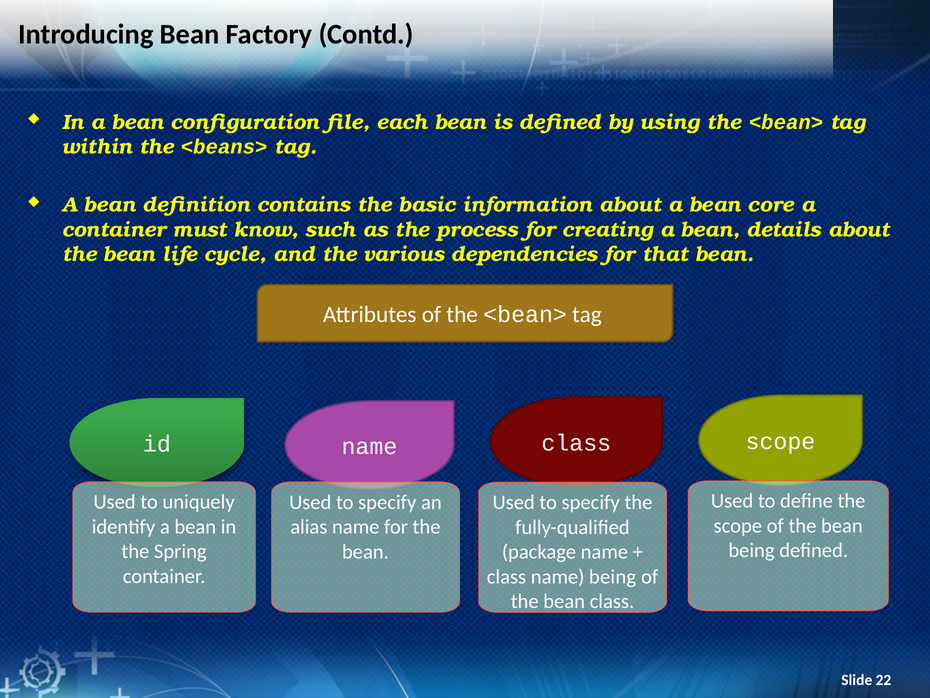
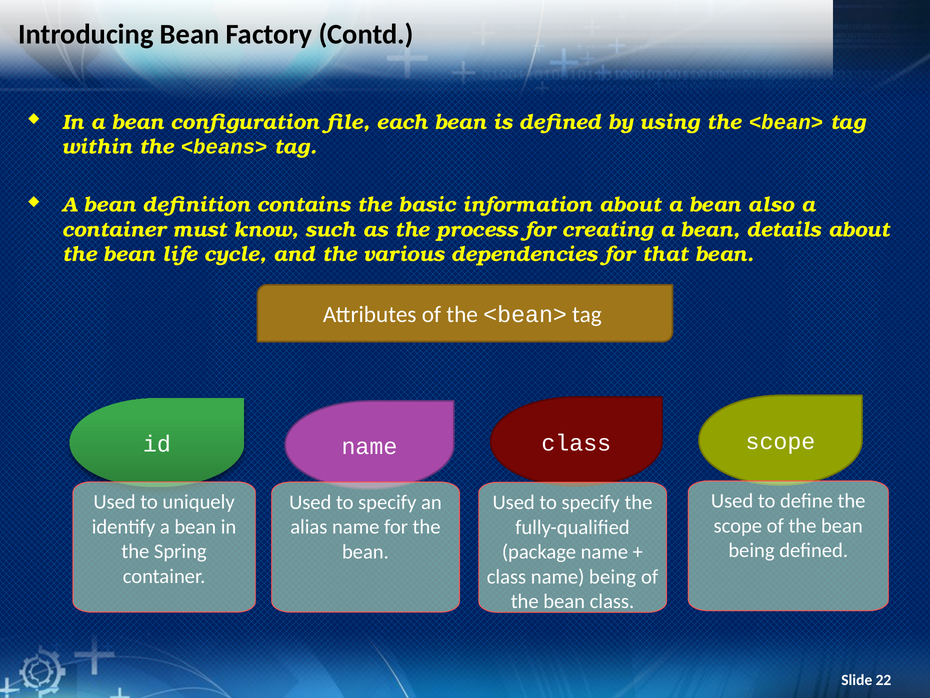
core: core -> also
